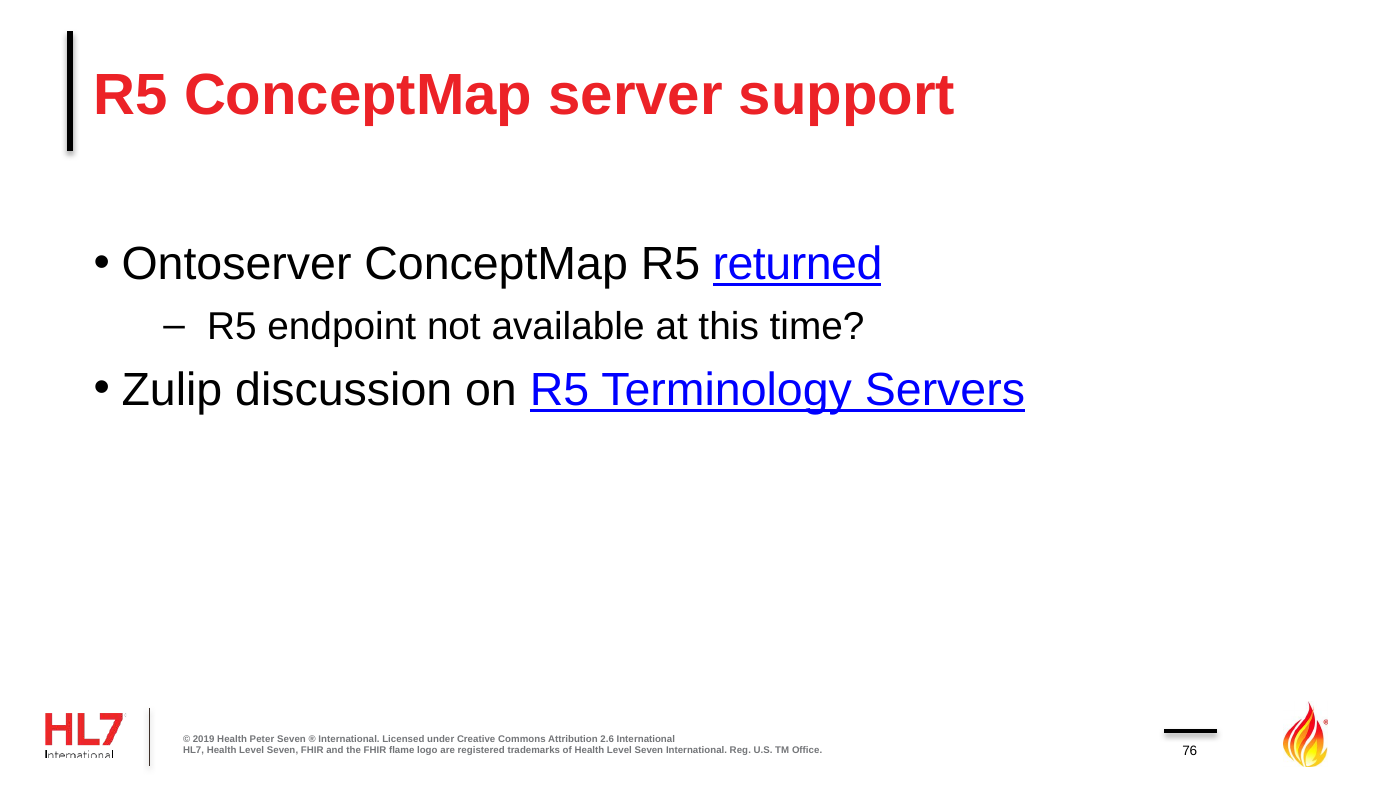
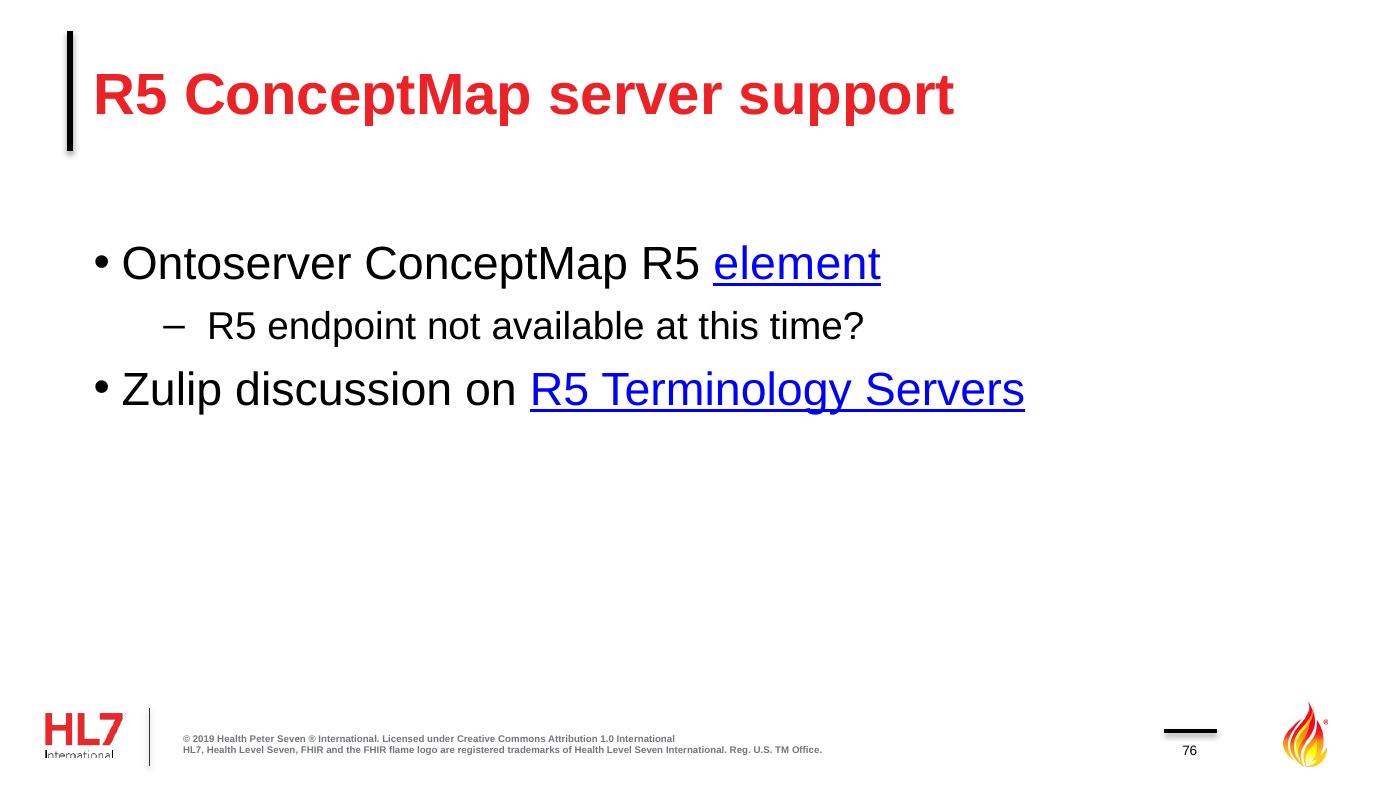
returned: returned -> element
2.6: 2.6 -> 1.0
